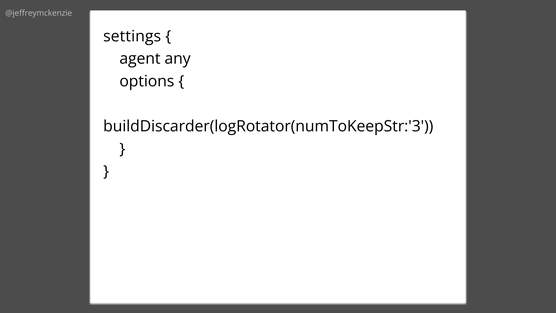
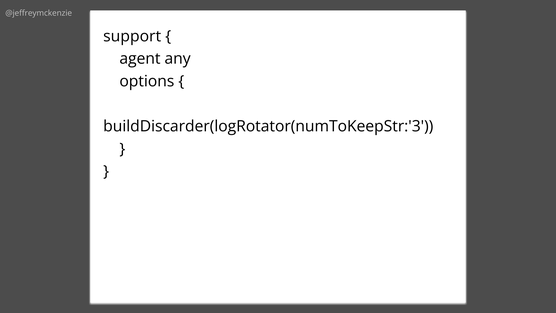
settings: settings -> support
